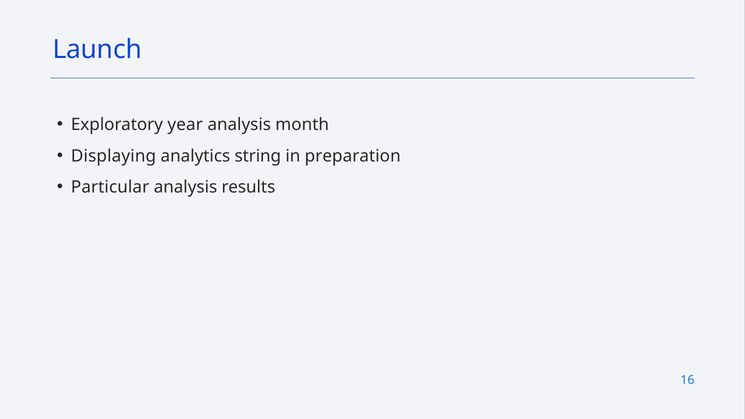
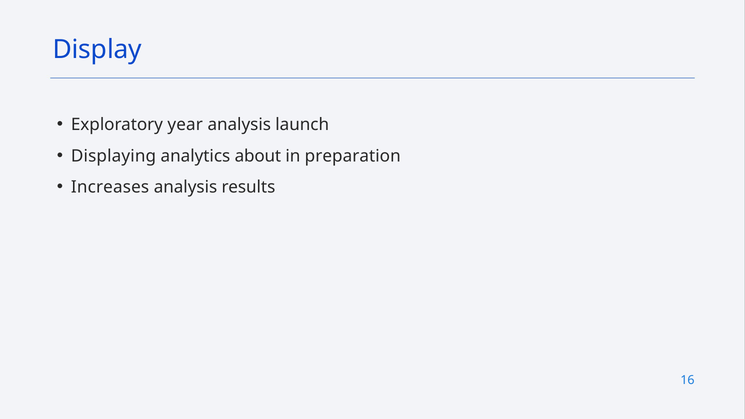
Launch: Launch -> Display
month: month -> launch
string: string -> about
Particular: Particular -> Increases
